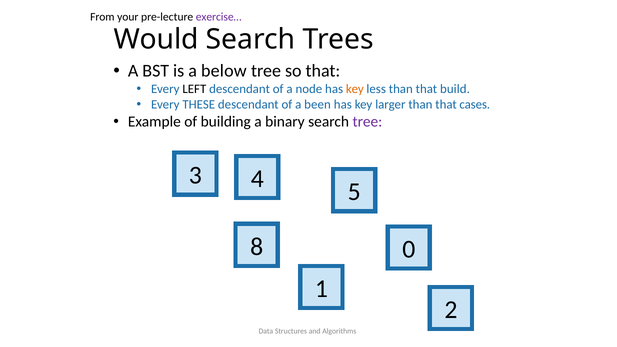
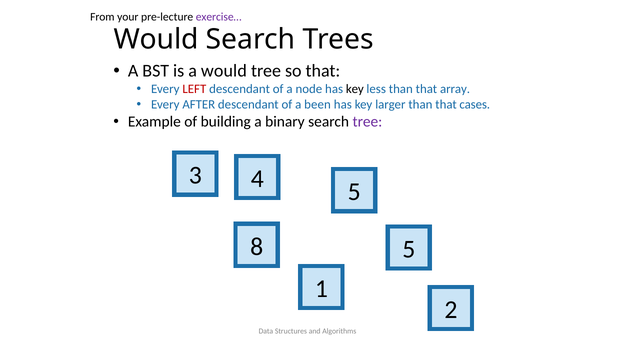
a below: below -> would
LEFT colour: black -> red
key at (355, 89) colour: orange -> black
build: build -> array
THESE: THESE -> AFTER
8 0: 0 -> 5
